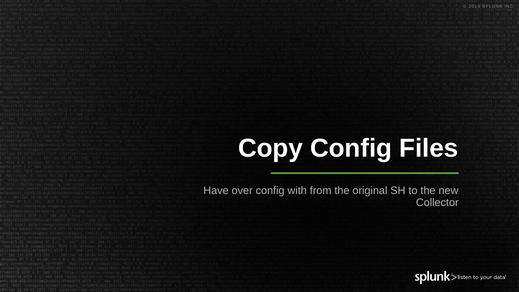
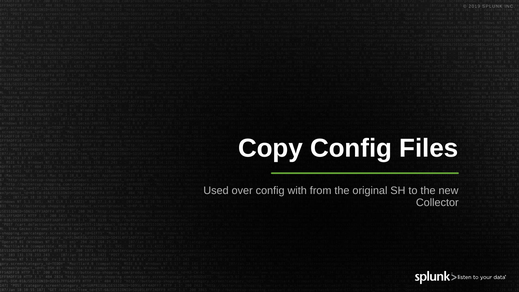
Have: Have -> Used
